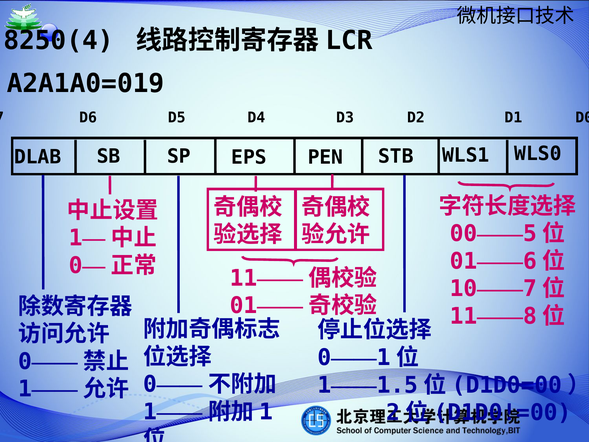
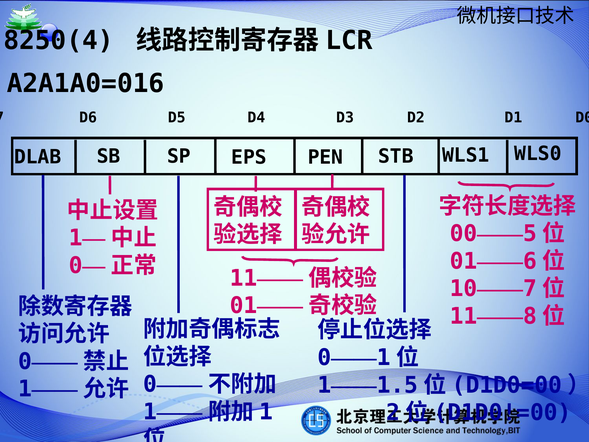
A2A1A0=019: A2A1A0=019 -> A2A1A0=016
